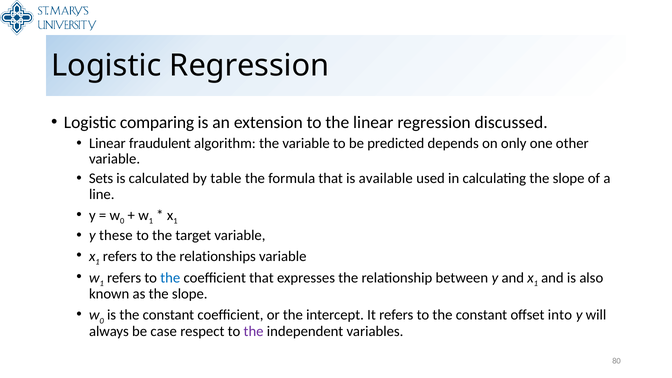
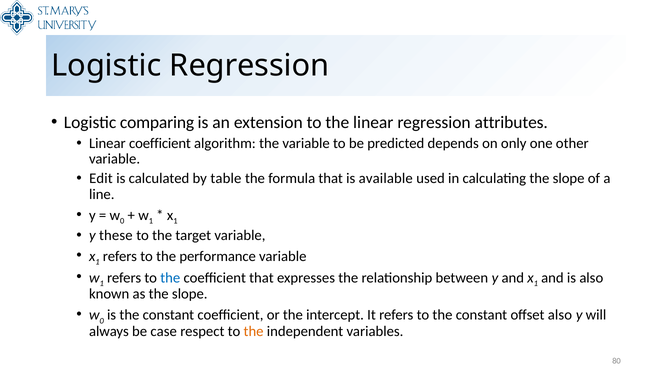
discussed: discussed -> attributes
Linear fraudulent: fraudulent -> coefficient
Sets: Sets -> Edit
relationships: relationships -> performance
offset into: into -> also
the at (254, 331) colour: purple -> orange
